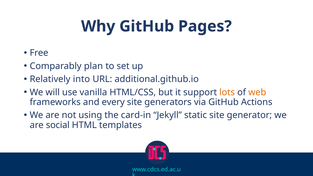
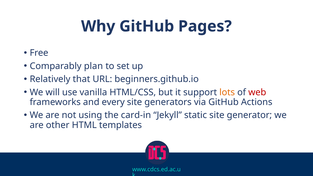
into: into -> that
additional.github.io: additional.github.io -> beginners.github.io
web colour: orange -> red
social: social -> other
